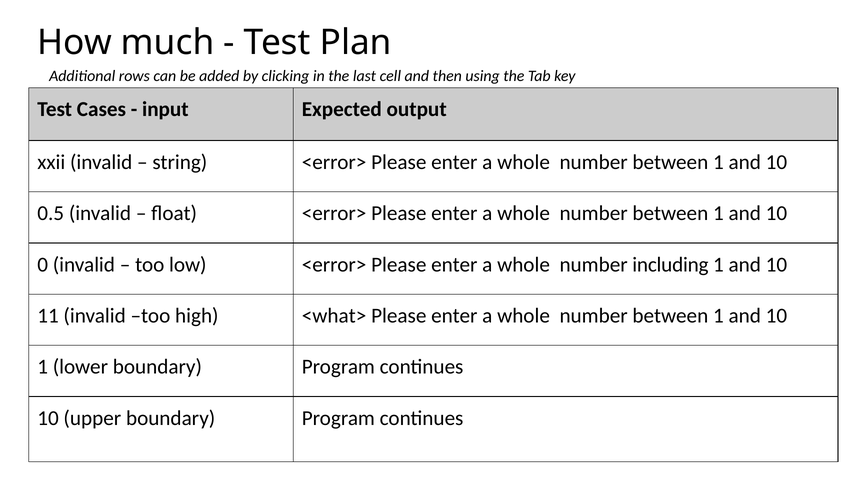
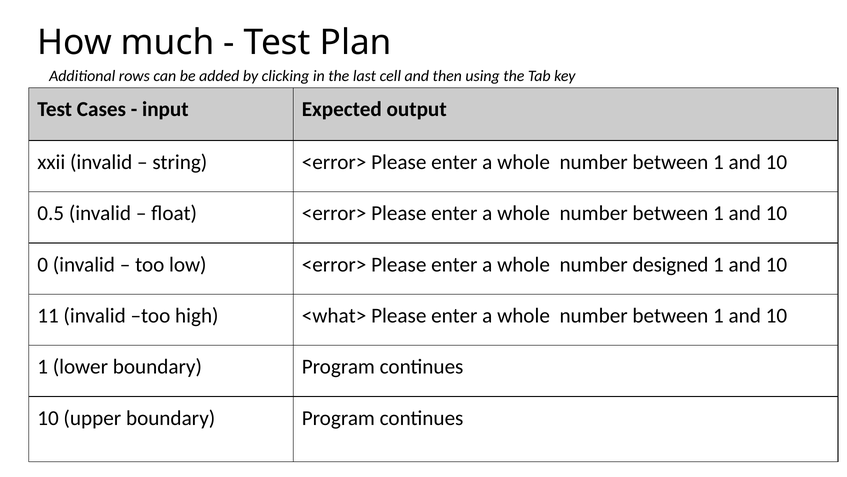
including: including -> designed
